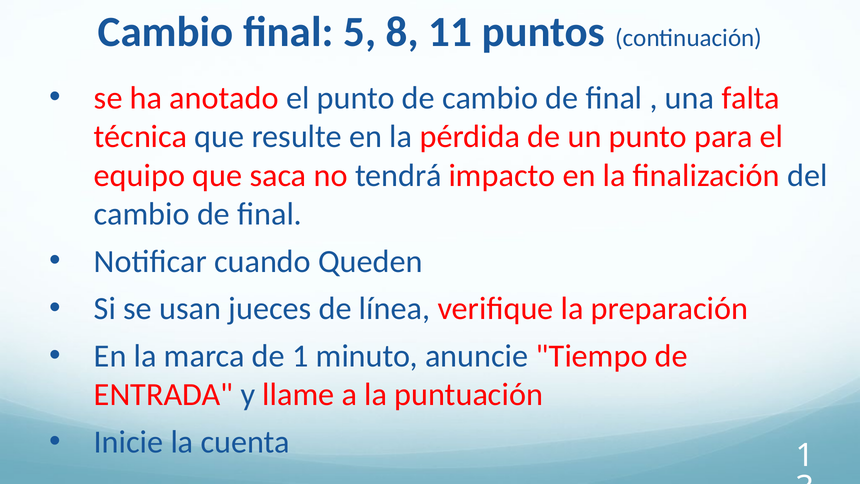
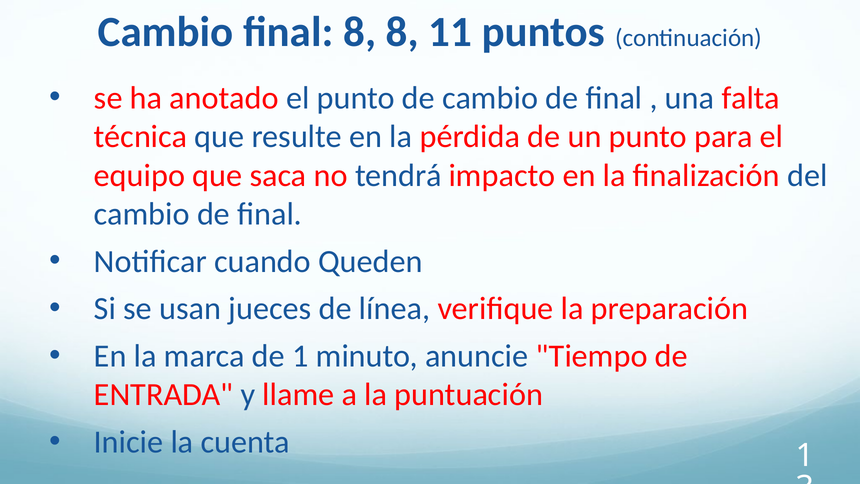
final 5: 5 -> 8
